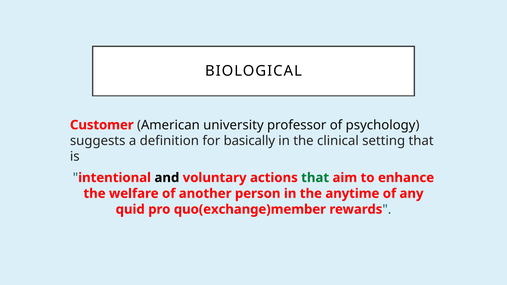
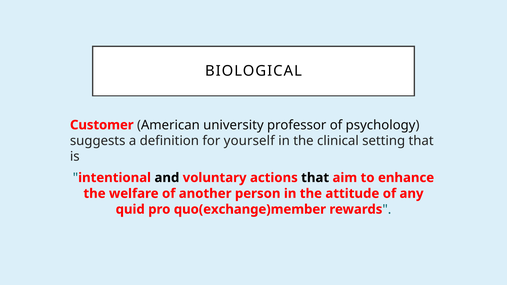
basically: basically -> yourself
that at (315, 178) colour: green -> black
anytime: anytime -> attitude
